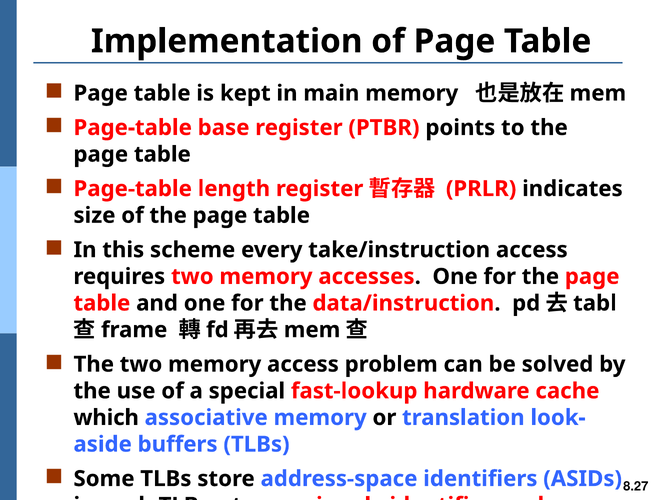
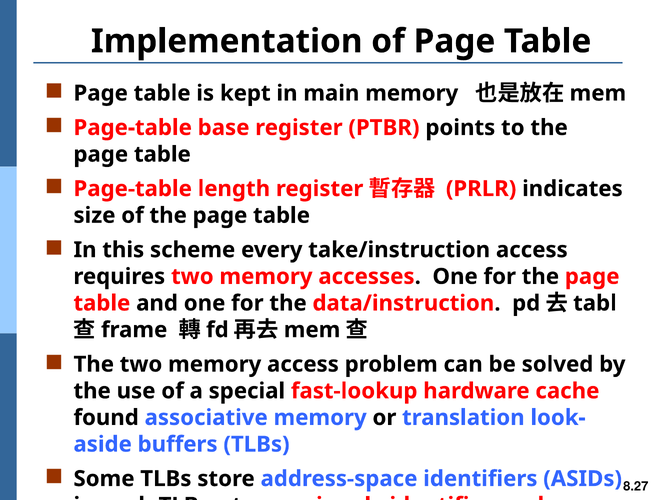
which: which -> found
